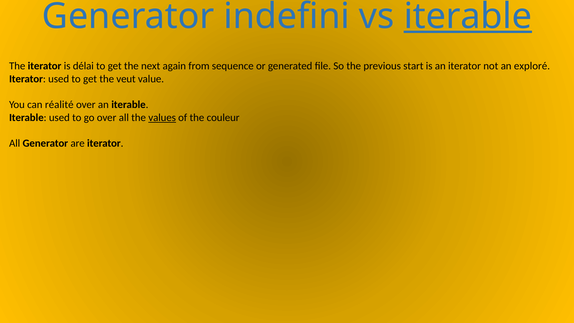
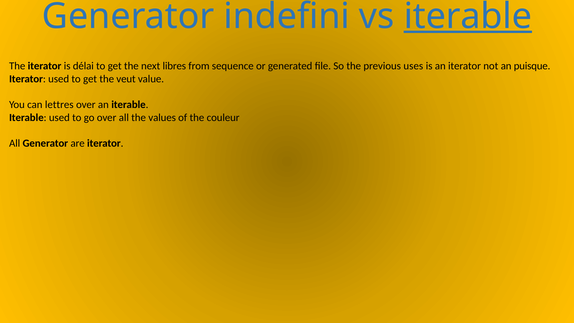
again: again -> libres
start: start -> uses
exploré: exploré -> puisque
réalité: réalité -> lettres
values underline: present -> none
